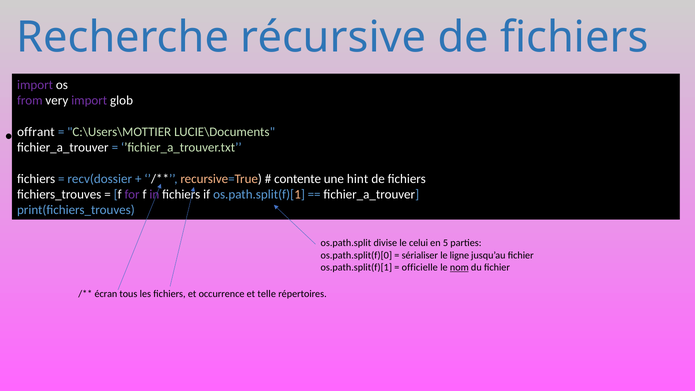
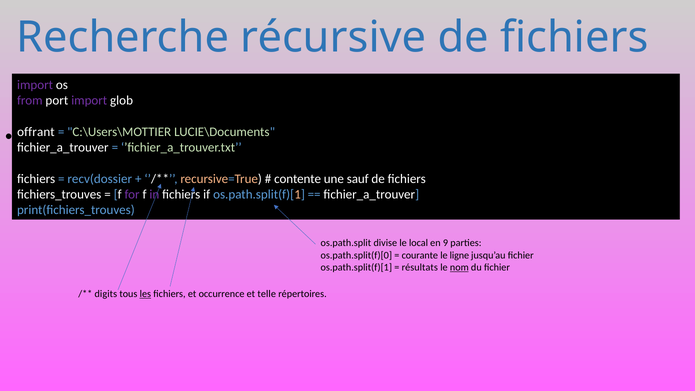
very: very -> port
hint: hint -> sauf
celui: celui -> local
5: 5 -> 9
sérialiser: sérialiser -> courante
officielle: officielle -> résultats
écran: écran -> digits
les underline: none -> present
